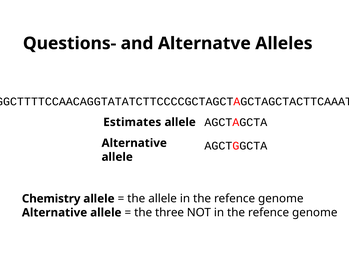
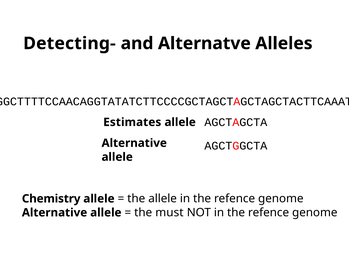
Questions-: Questions- -> Detecting-
three: three -> must
